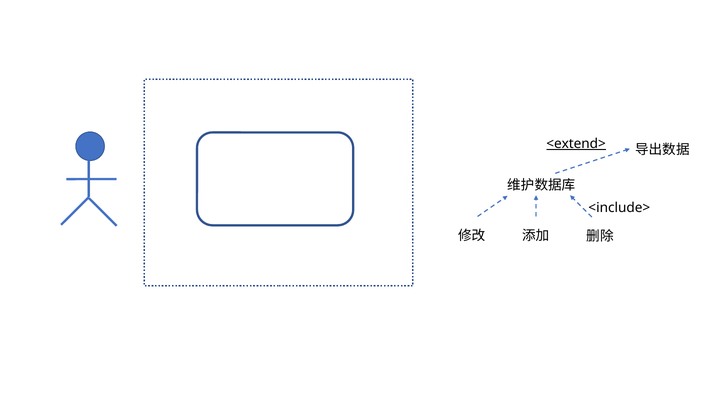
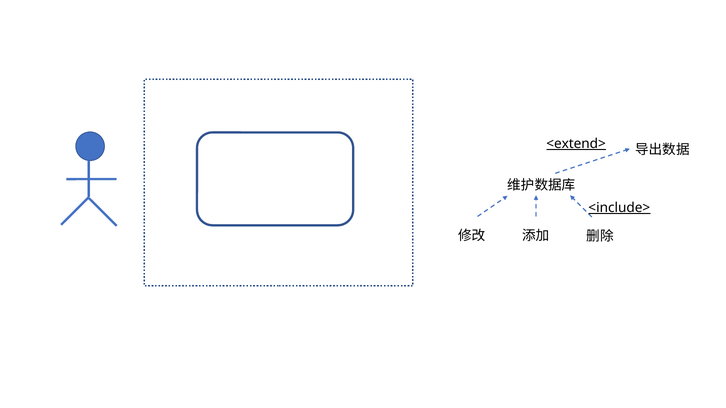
<include> underline: none -> present
